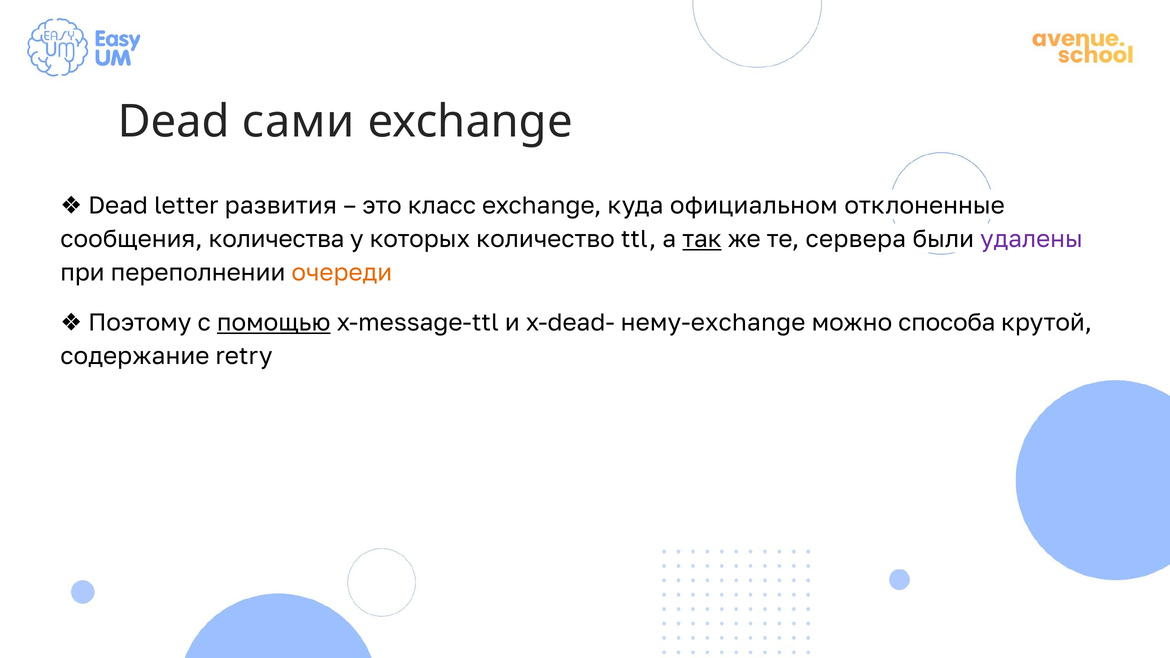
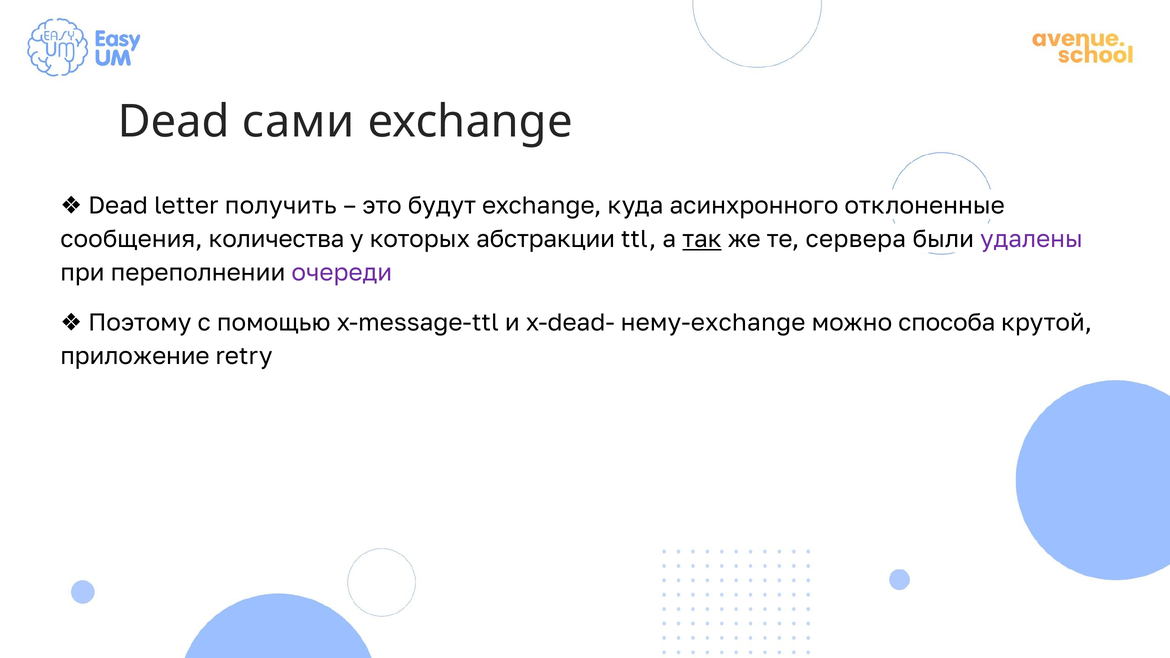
развития: развития -> получить
класс: класс -> будут
официальном: официальном -> асинхронного
количество: количество -> абстракции
очереди colour: orange -> purple
помощью underline: present -> none
содержание: содержание -> приложение
